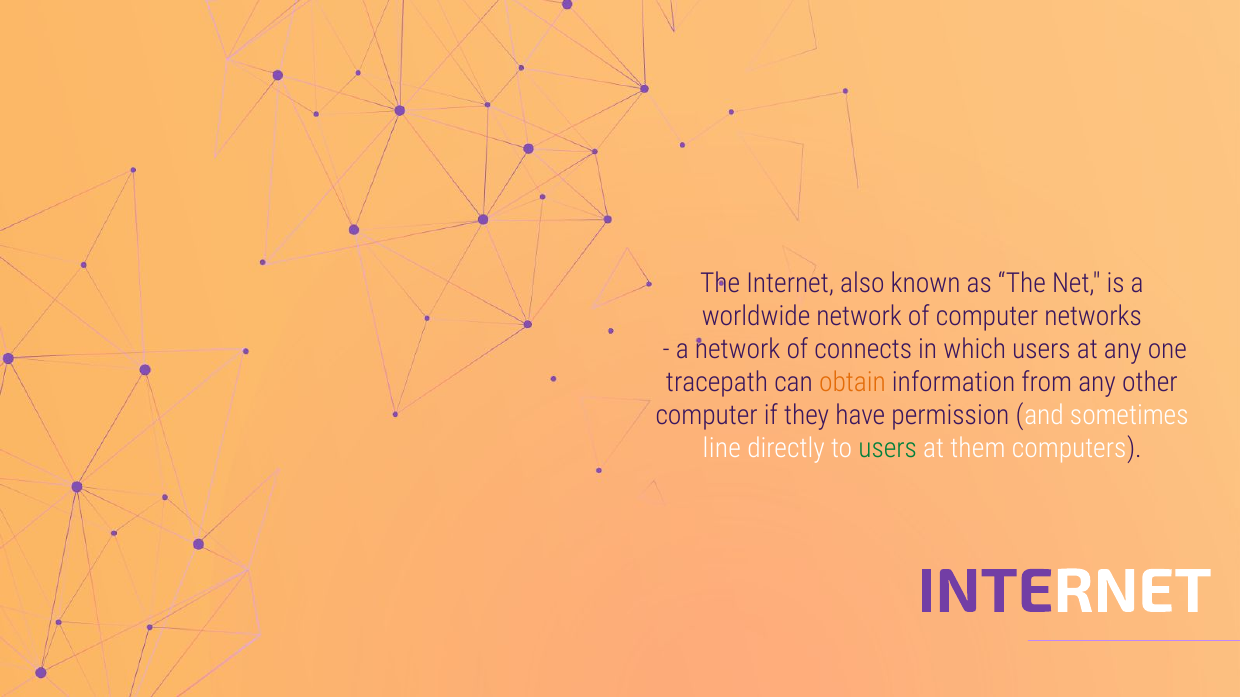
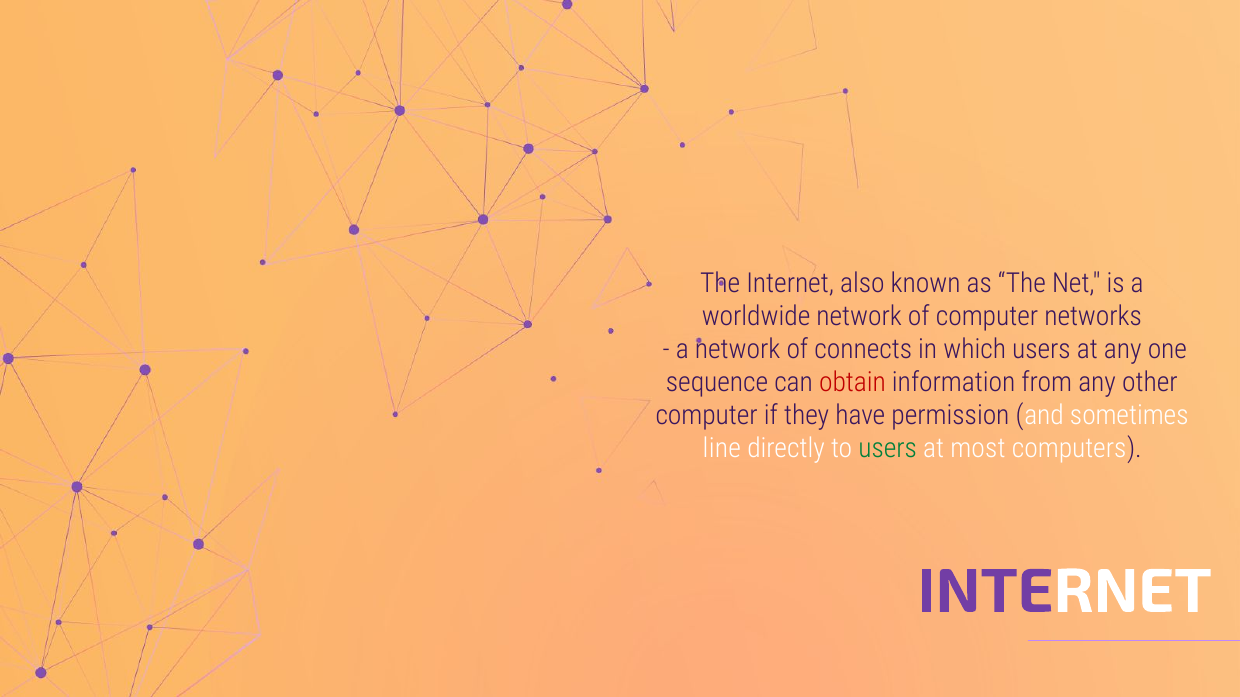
tracepath: tracepath -> sequence
obtain colour: orange -> red
them: them -> most
